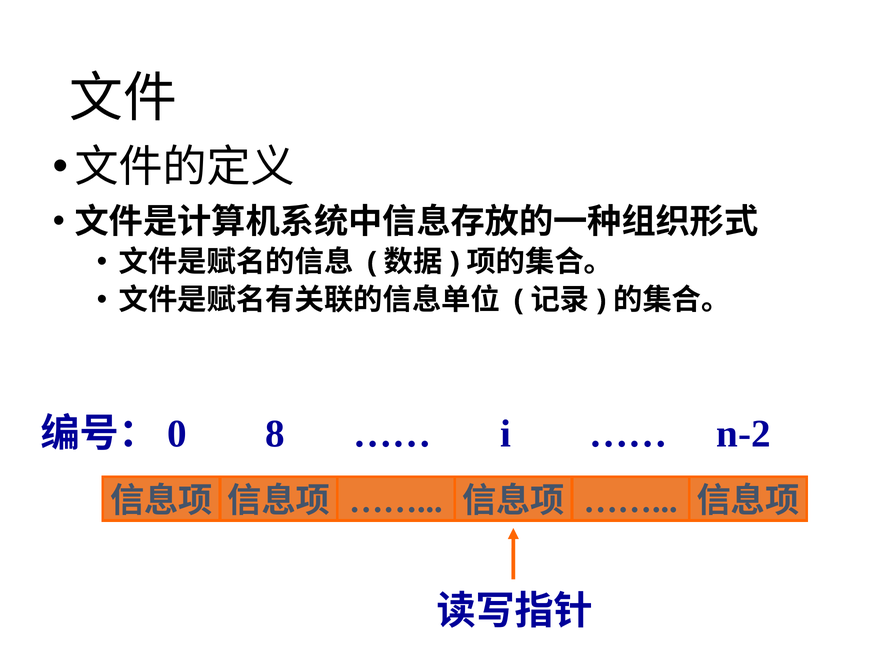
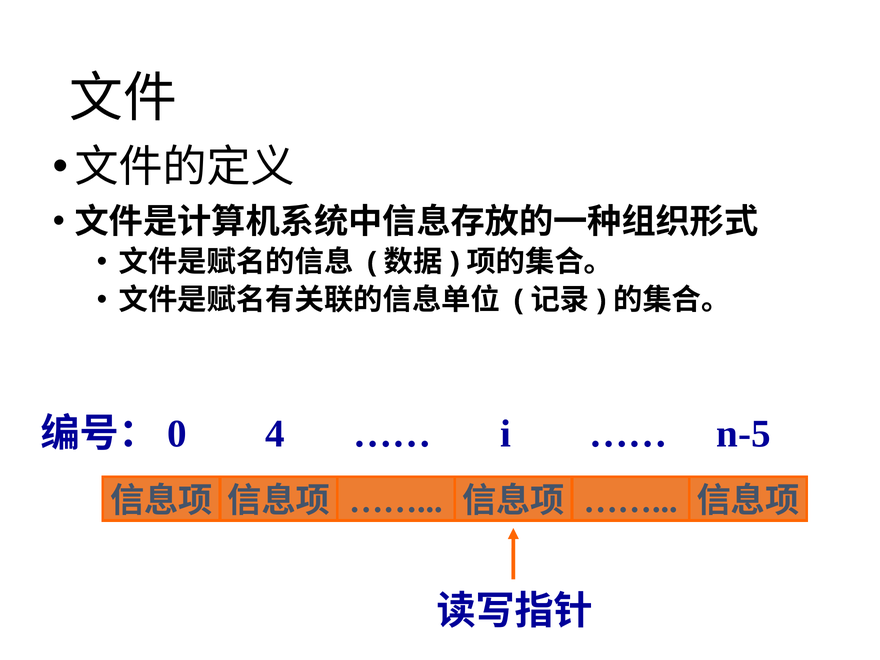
8: 8 -> 4
n-2: n-2 -> n-5
